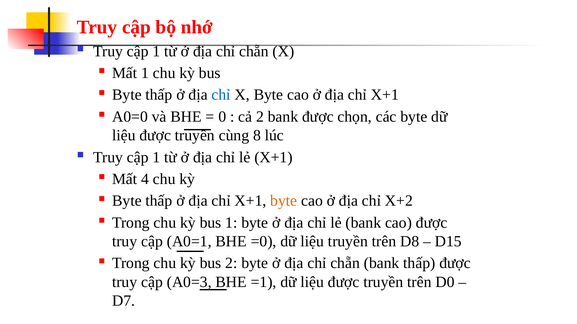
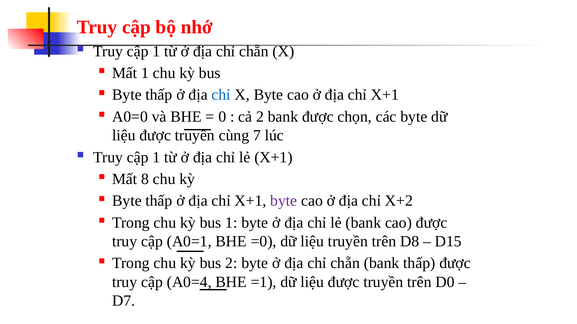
8: 8 -> 7
4: 4 -> 8
byte at (284, 201) colour: orange -> purple
A0=3: A0=3 -> A0=4
